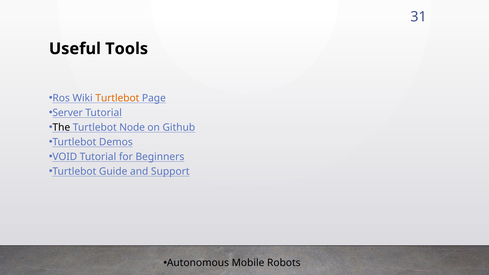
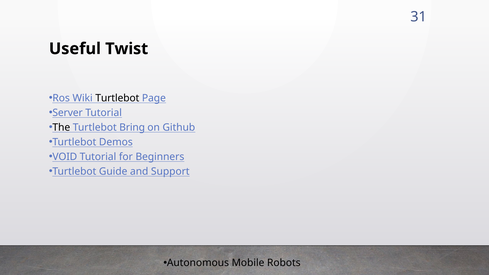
Tools: Tools -> Twist
Turtlebot at (117, 98) colour: orange -> black
Node: Node -> Bring
